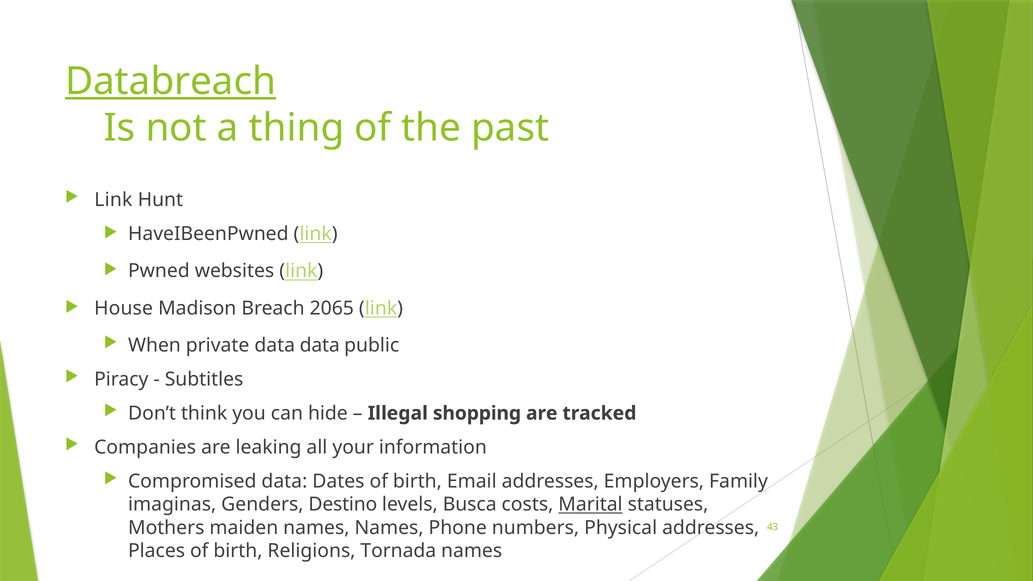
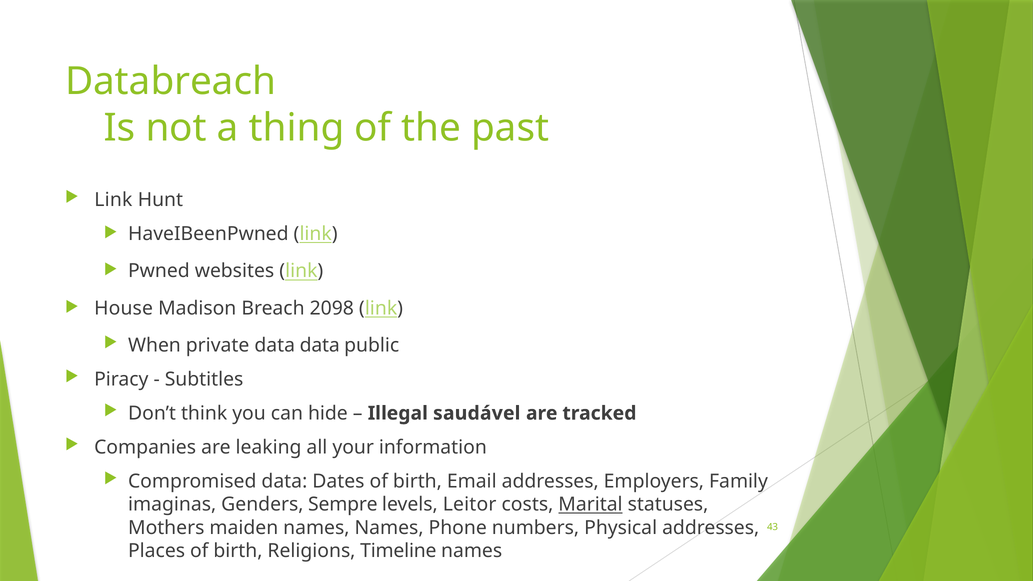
Databreach underline: present -> none
2065: 2065 -> 2098
shopping: shopping -> saudável
Destino: Destino -> Sempre
Busca: Busca -> Leitor
Tornada: Tornada -> Timeline
